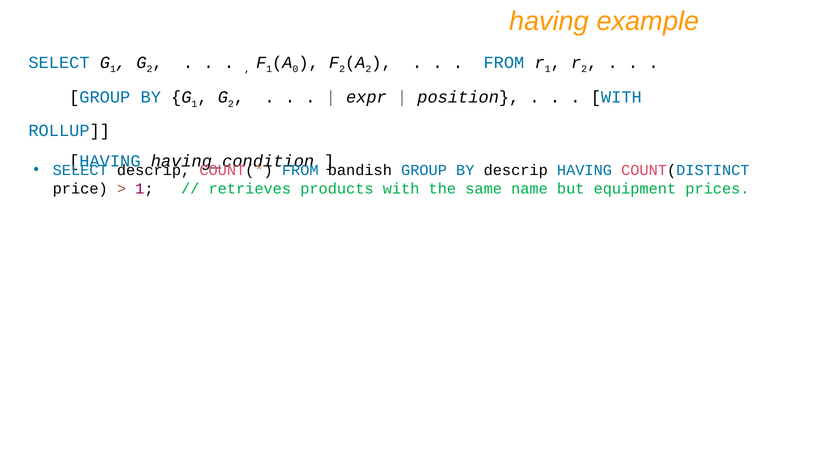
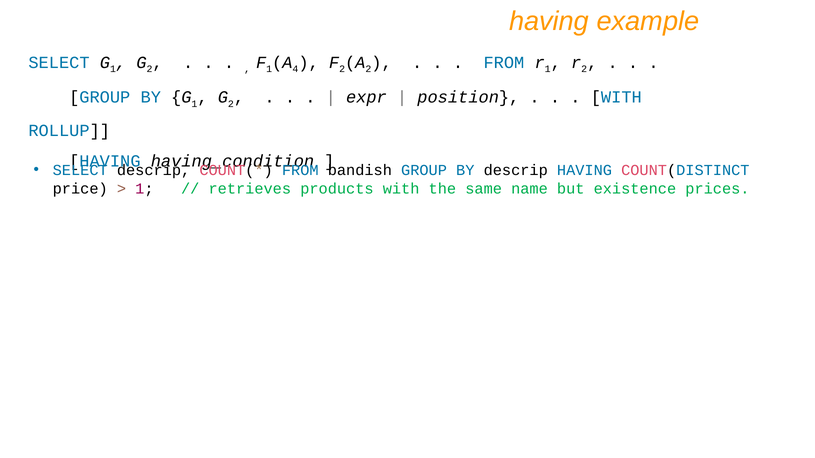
0: 0 -> 4
equipment: equipment -> existence
